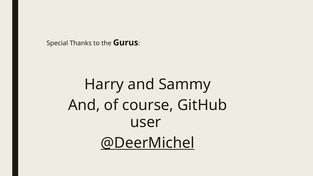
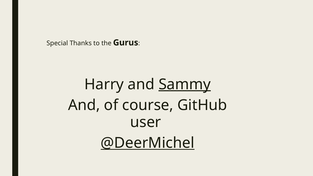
Sammy underline: none -> present
